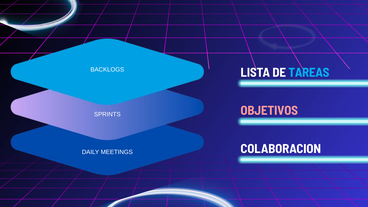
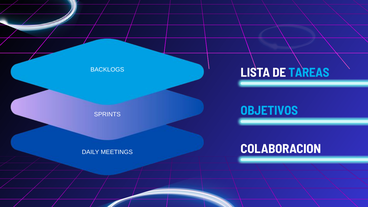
OBJETIVOS colour: pink -> light blue
